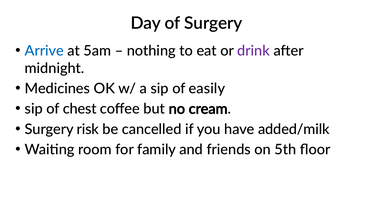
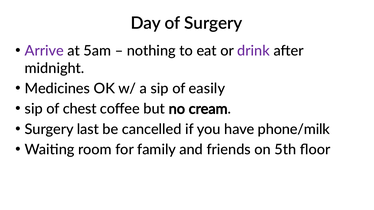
Arrive colour: blue -> purple
risk: risk -> last
added/milk: added/milk -> phone/milk
